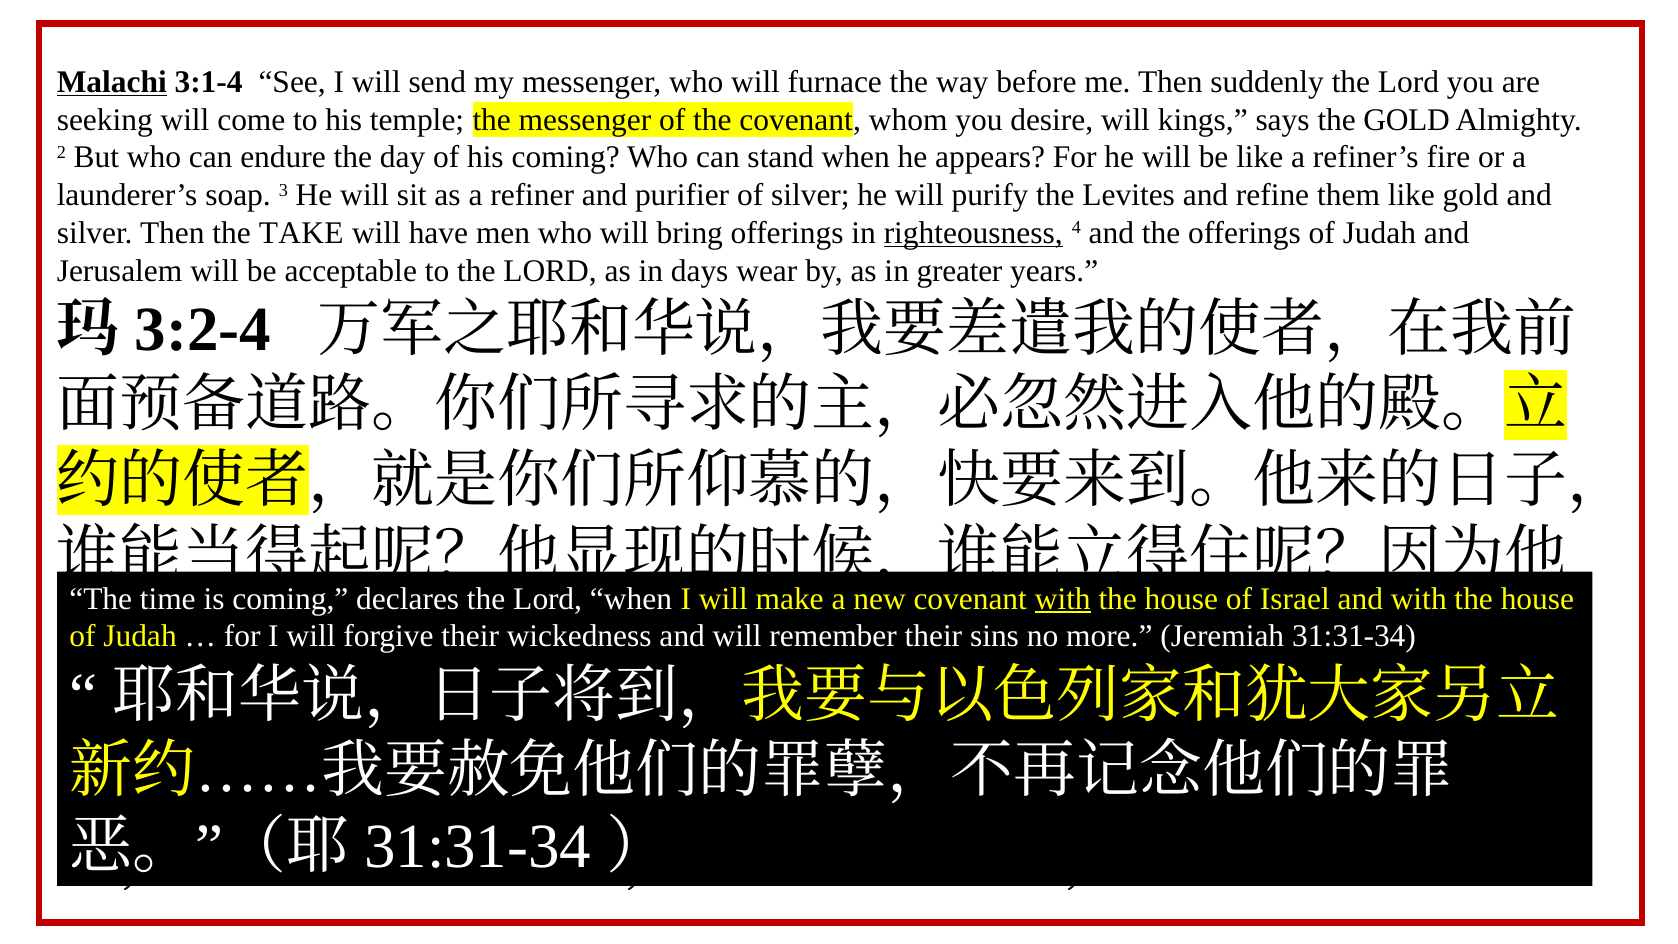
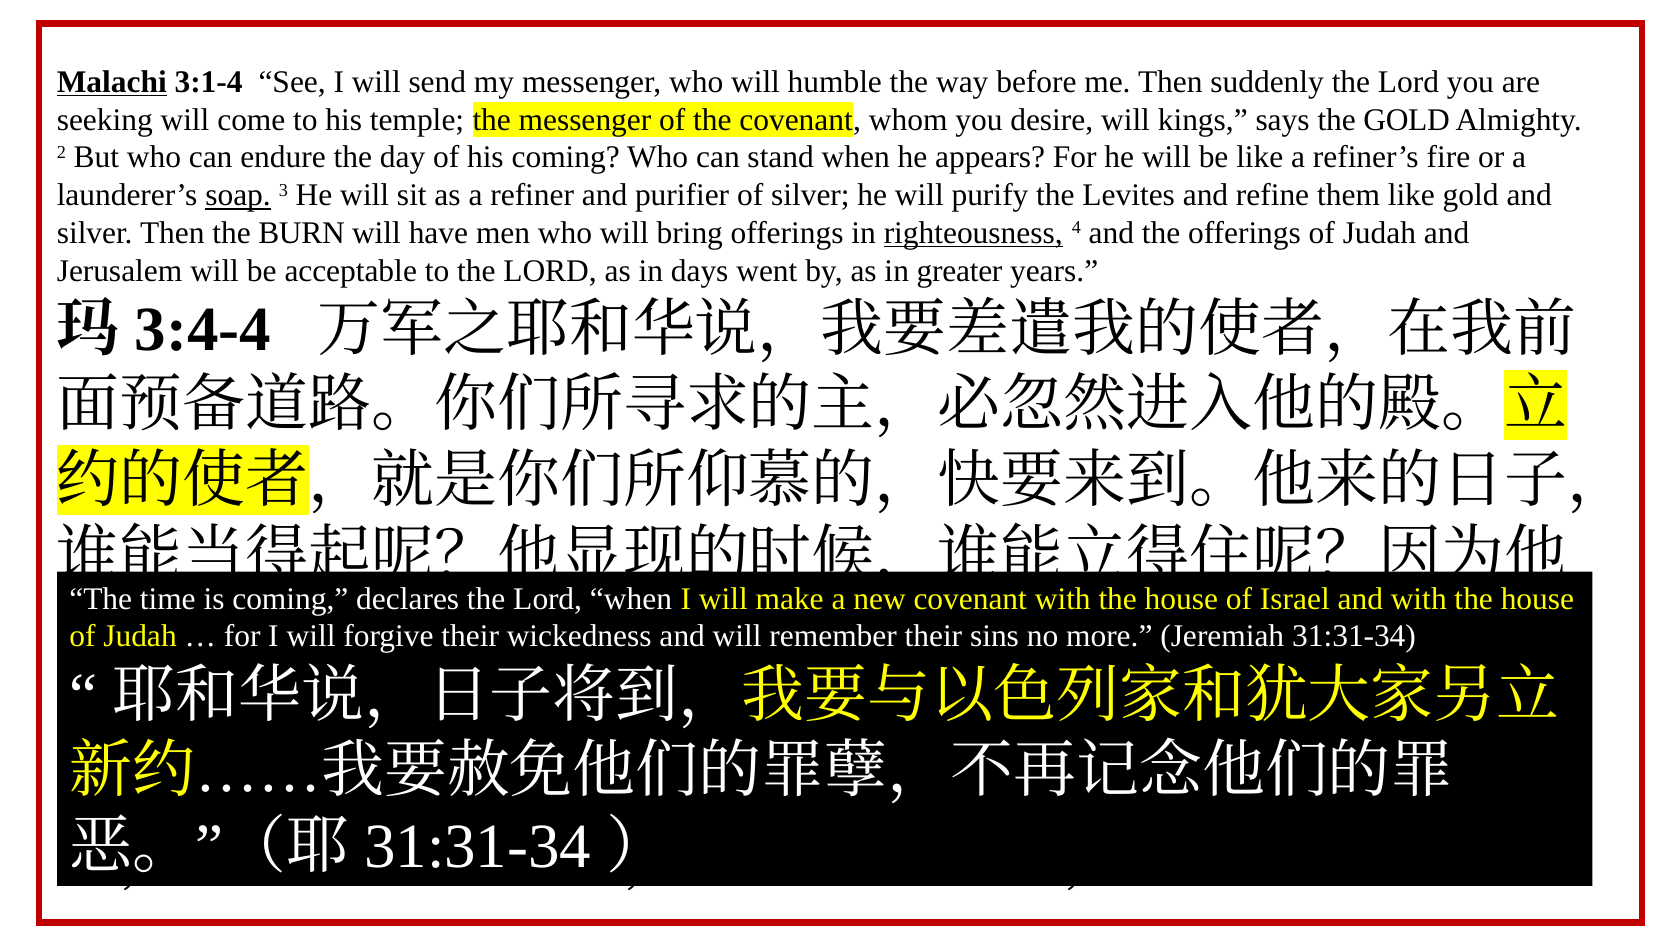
furnace: furnace -> humble
soap underline: none -> present
TAKE: TAKE -> BURN
wear: wear -> went
3:2-4: 3:2-4 -> 3:4-4
with at (1063, 599) underline: present -> none
